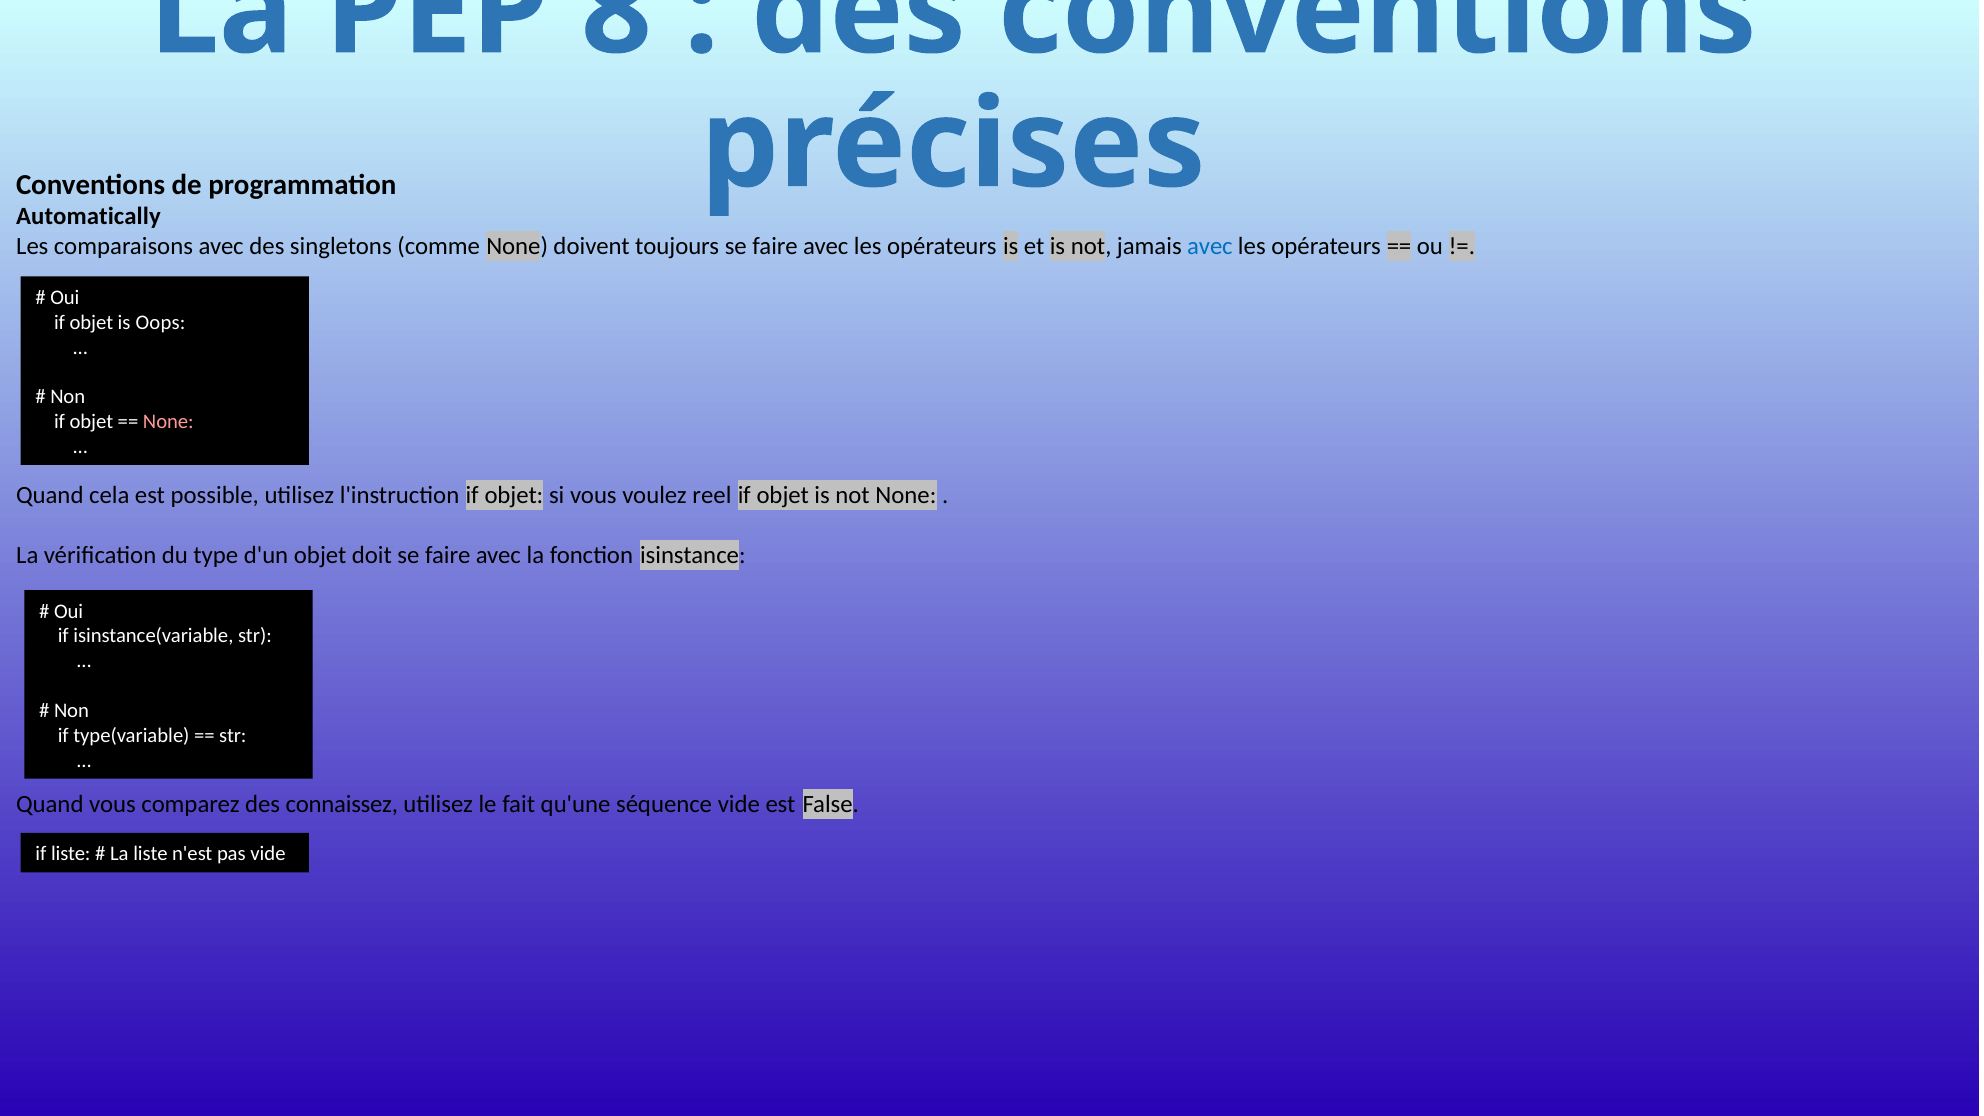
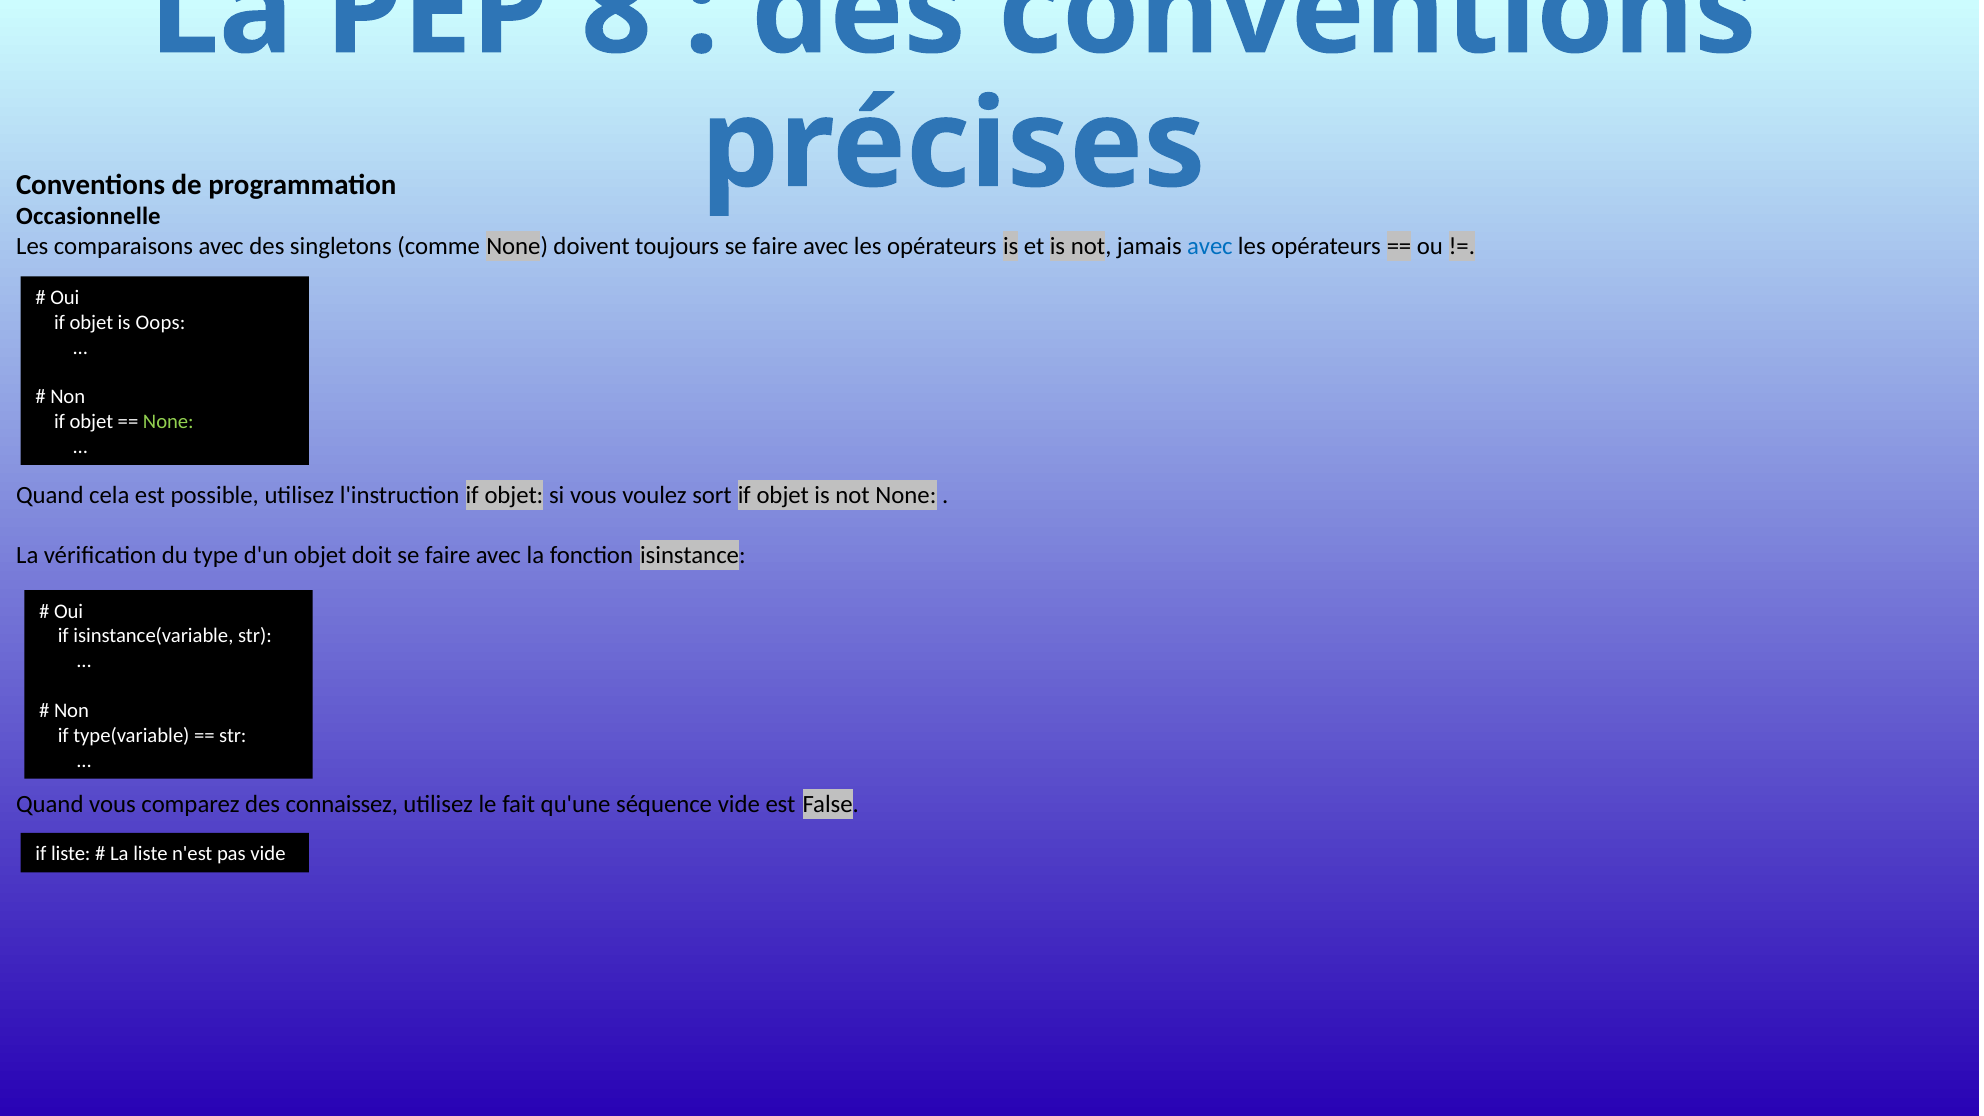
Automatically: Automatically -> Occasionnelle
None at (168, 422) colour: pink -> light green
reel: reel -> sort
